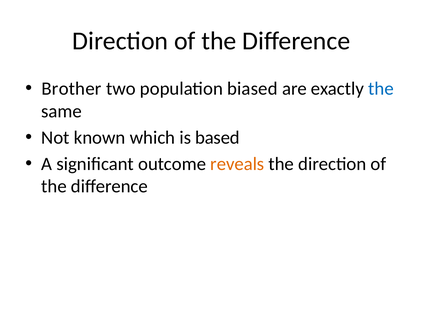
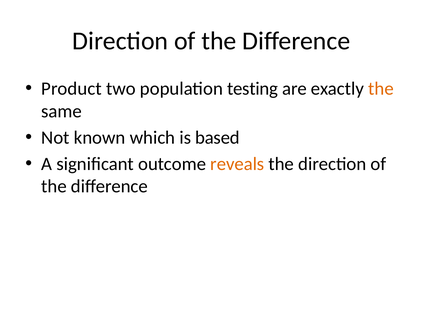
Brother: Brother -> Product
biased: biased -> testing
the at (381, 89) colour: blue -> orange
